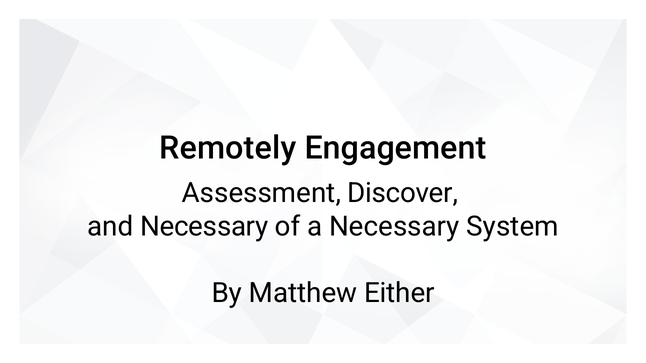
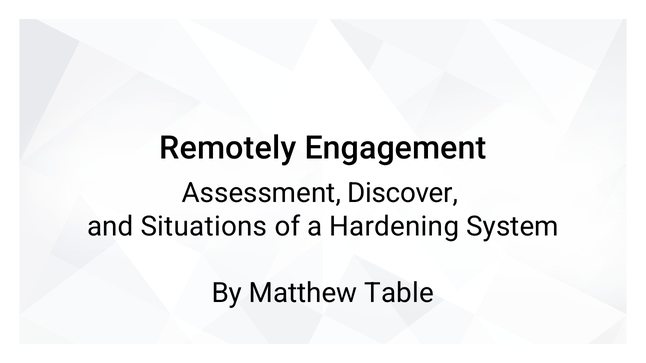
and Necessary: Necessary -> Situations
a Necessary: Necessary -> Hardening
Either: Either -> Table
